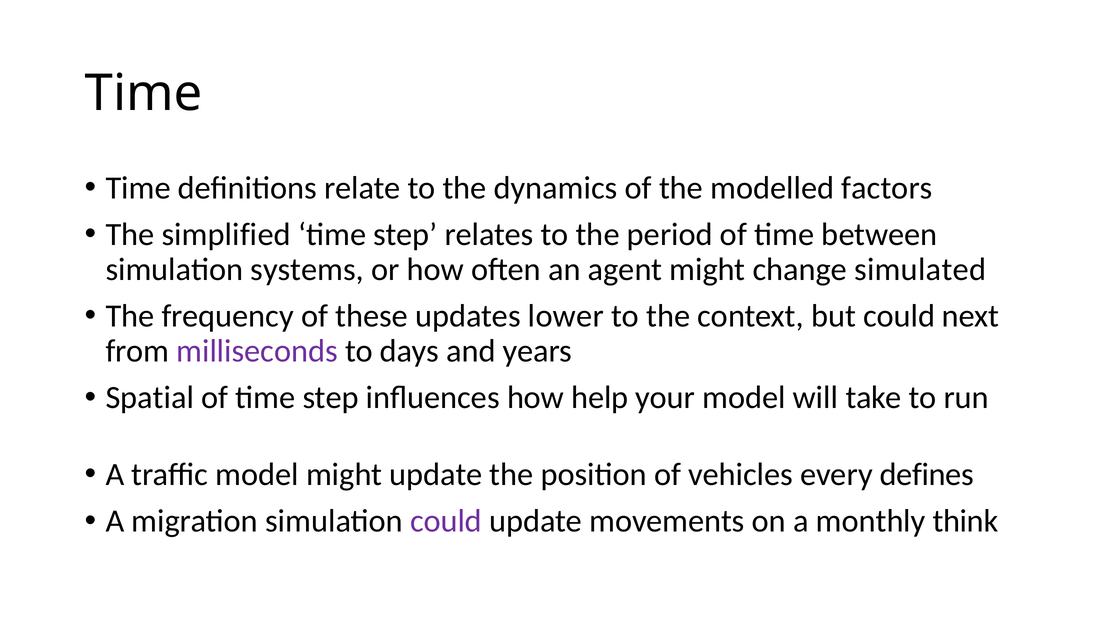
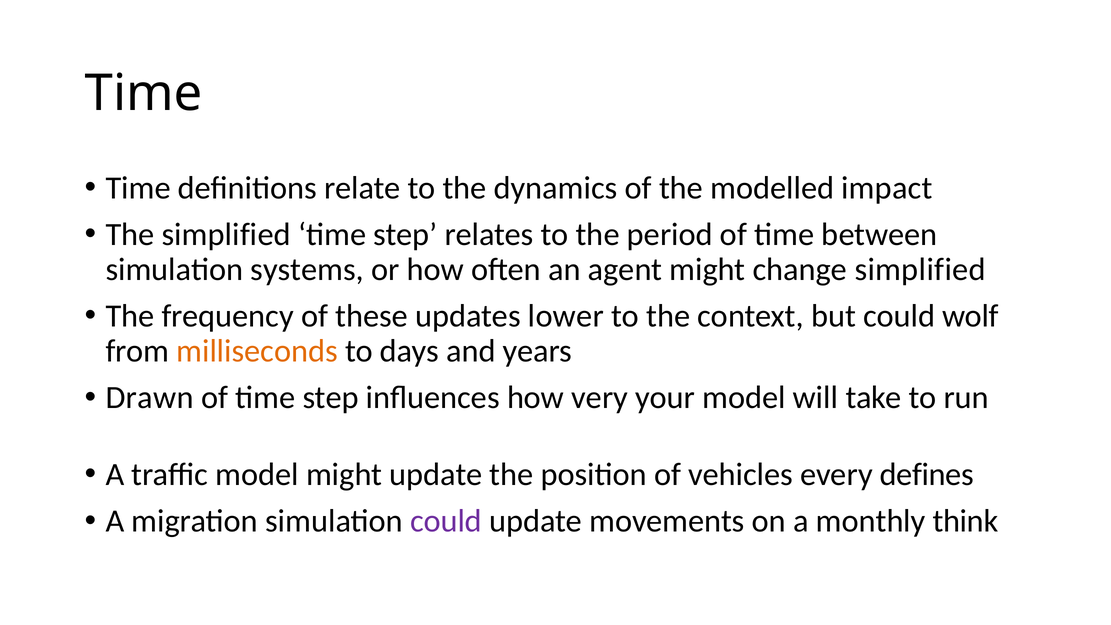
factors: factors -> impact
change simulated: simulated -> simplified
next: next -> wolf
milliseconds colour: purple -> orange
Spatial: Spatial -> Drawn
help: help -> very
